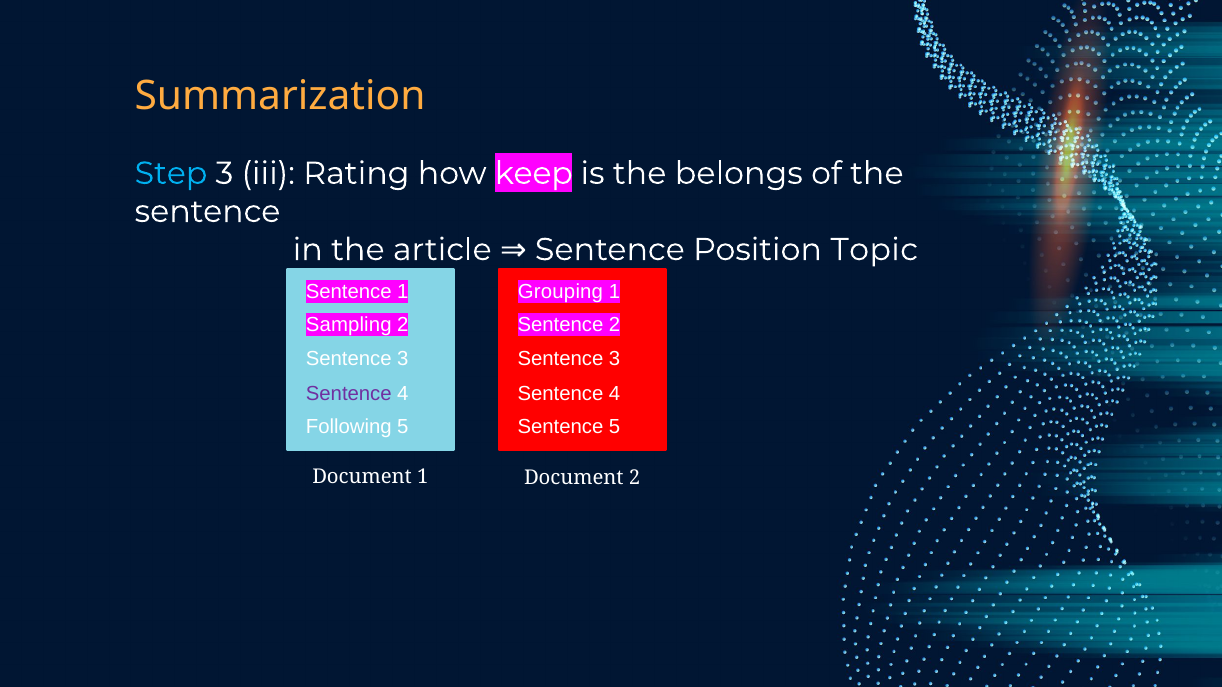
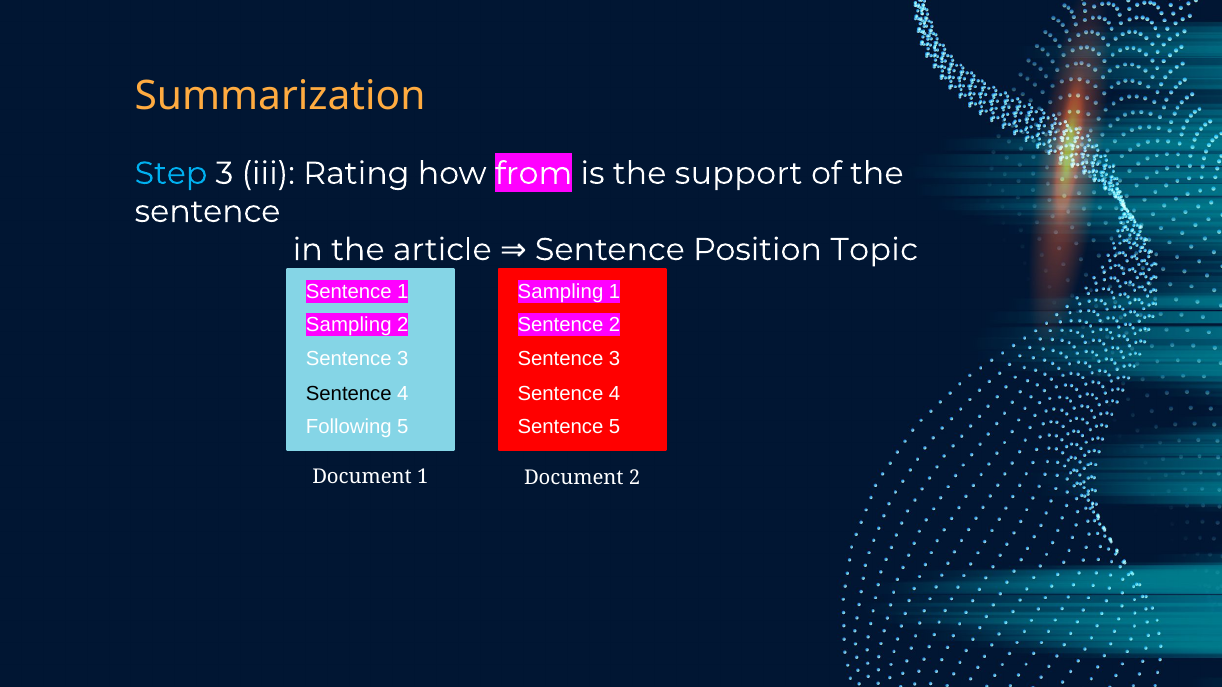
keep: keep -> from
belongs: belongs -> support
Grouping at (561, 292): Grouping -> Sampling
Sentence at (349, 394) colour: purple -> black
